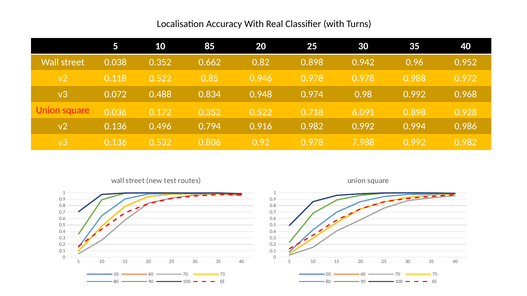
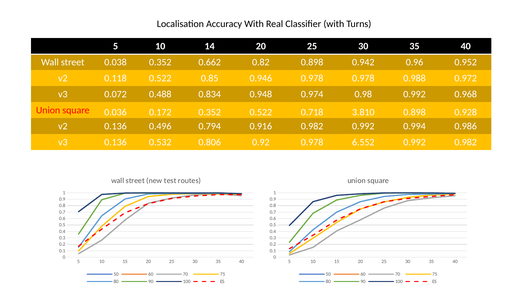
85: 85 -> 14
6.091: 6.091 -> 3.810
7.988: 7.988 -> 6.552
